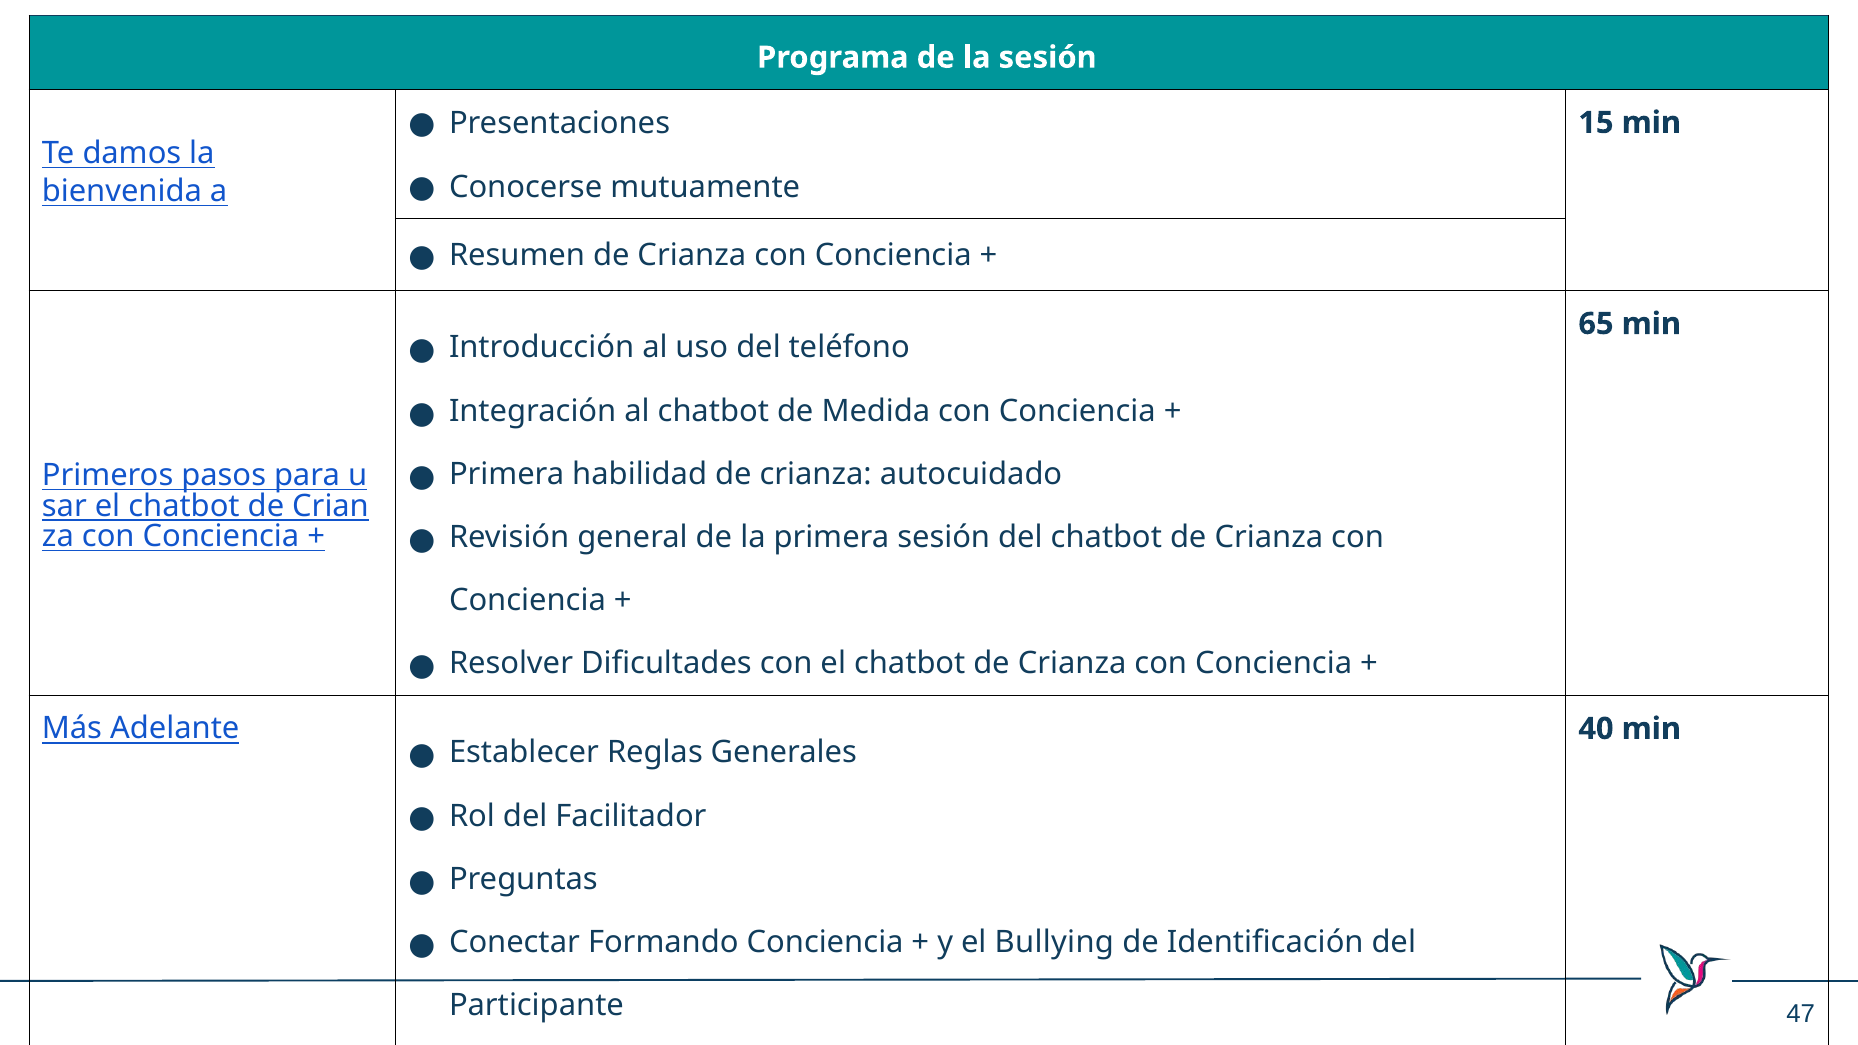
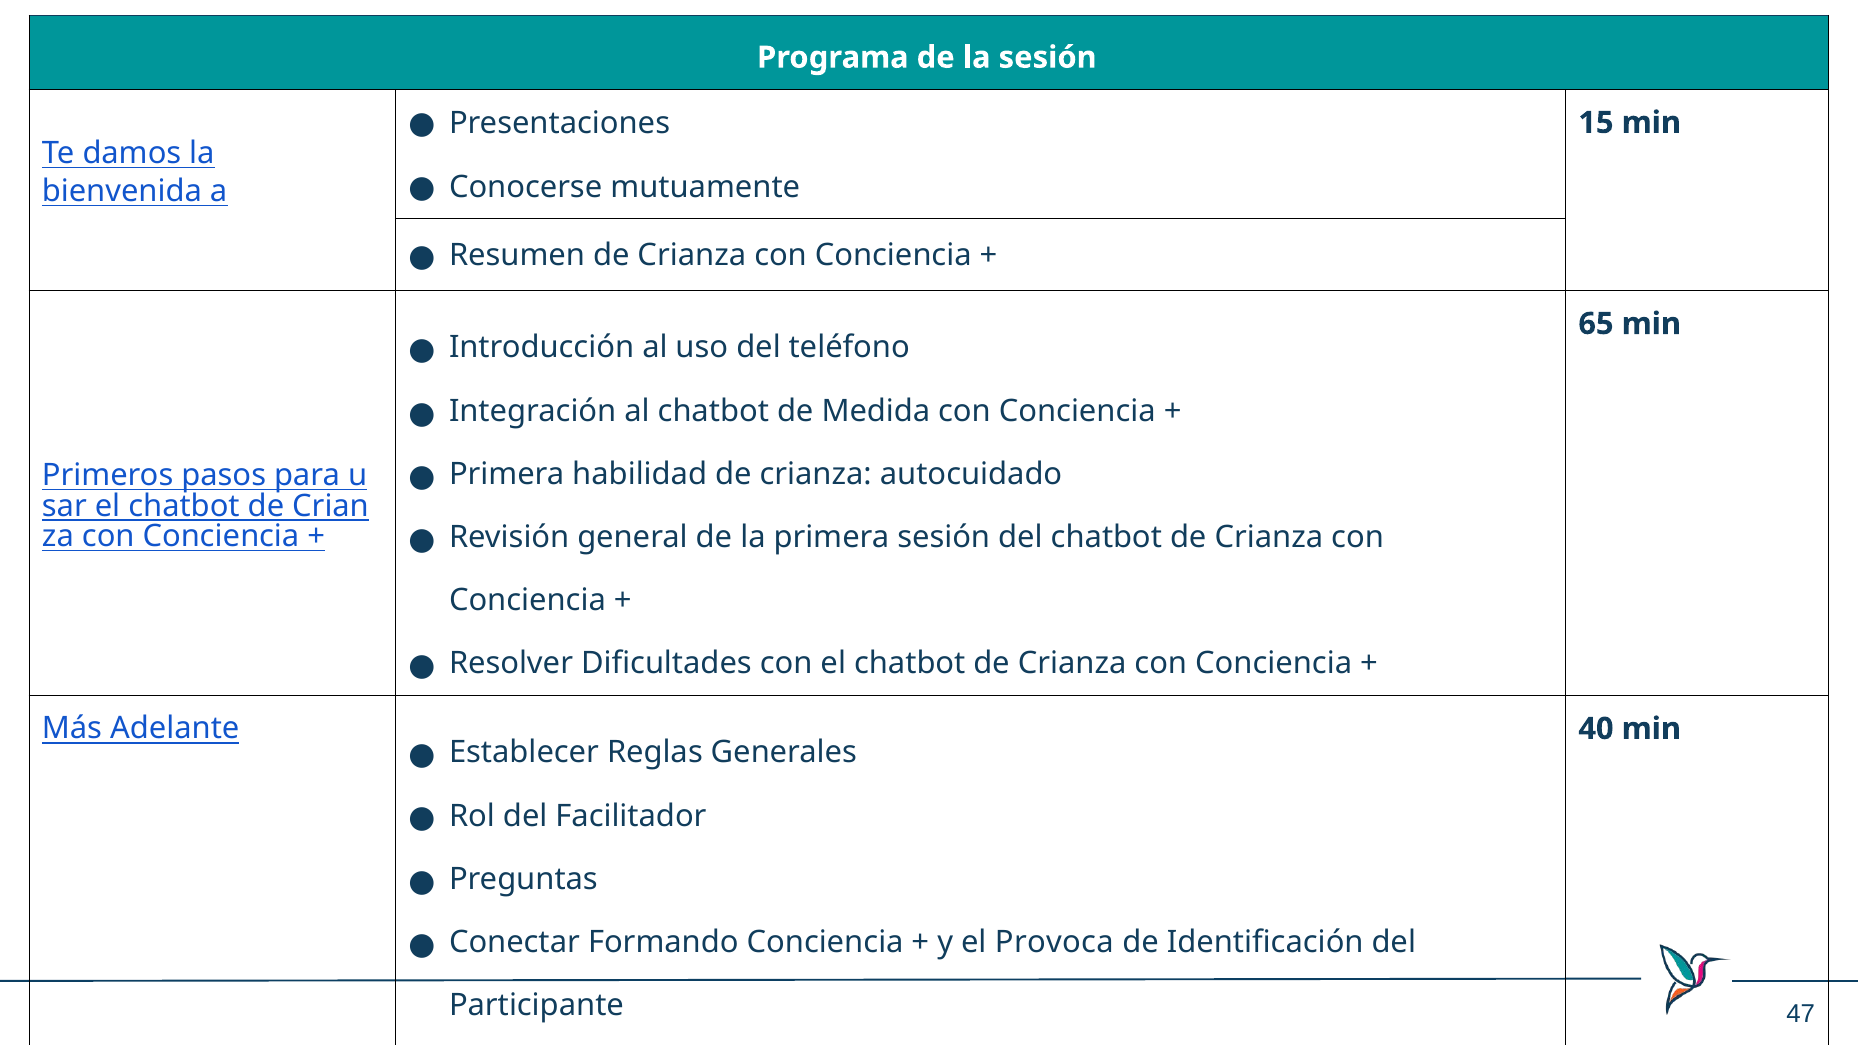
Bullying: Bullying -> Provoca
